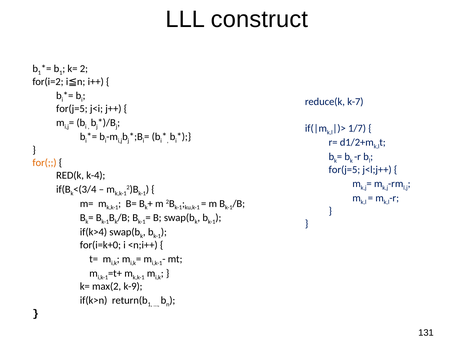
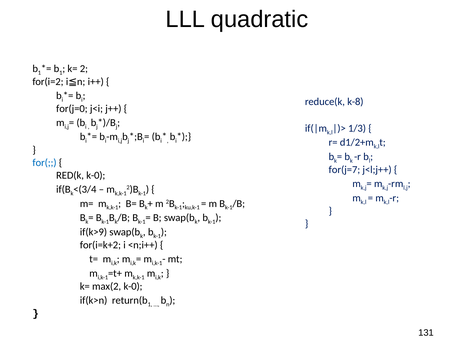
construct: construct -> quadratic
k-7: k-7 -> k-8
for(j=5 at (72, 108): for(j=5 -> for(j=0
1/7: 1/7 -> 1/3
for( colour: orange -> blue
for(j=5 at (344, 170): for(j=5 -> for(j=7
RED(k k-4: k-4 -> k-0
if(k>4: if(k>4 -> if(k>9
for(i=k+0: for(i=k+0 -> for(i=k+2
max(2 k-9: k-9 -> k-0
